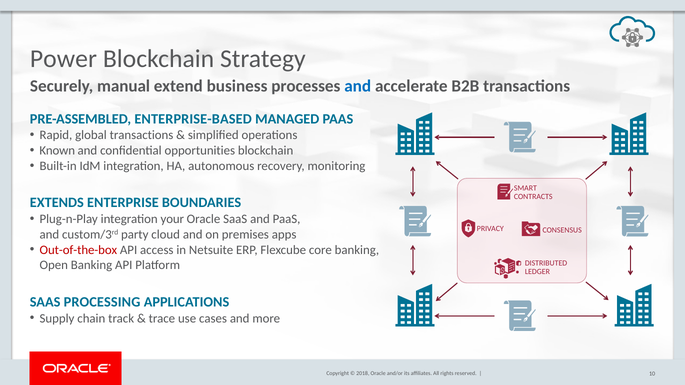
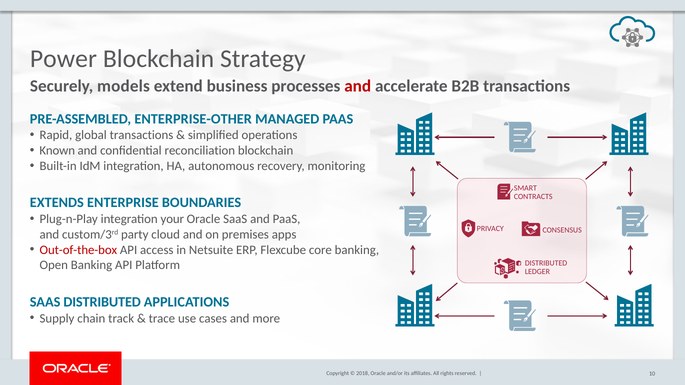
manual: manual -> models
and at (358, 86) colour: blue -> red
ENTERPRISE-BASED: ENTERPRISE-BASED -> ENTERPRISE-OTHER
opportunities: opportunities -> reconciliation
SAAS PROCESSING: PROCESSING -> DISTRIBUTED
